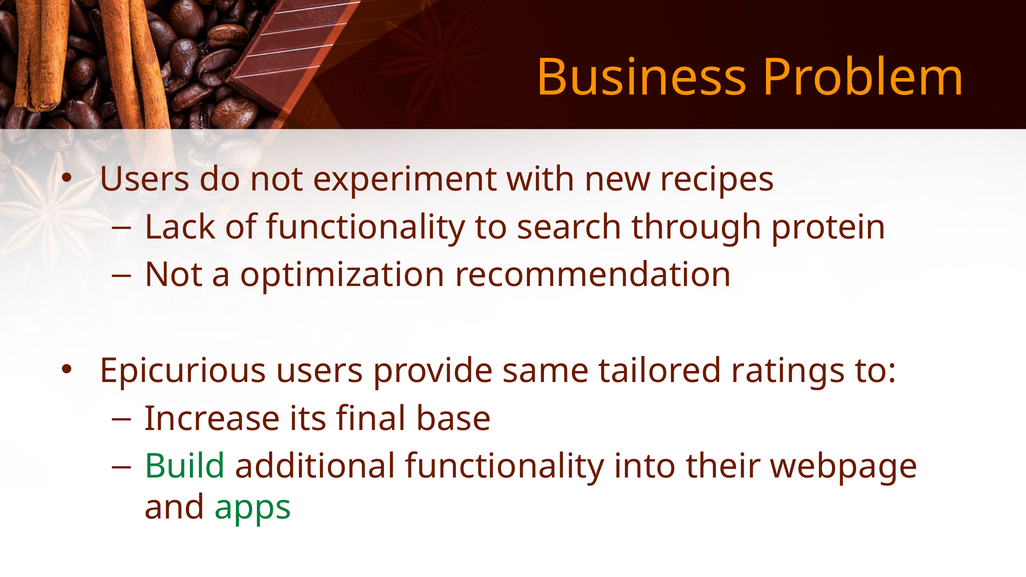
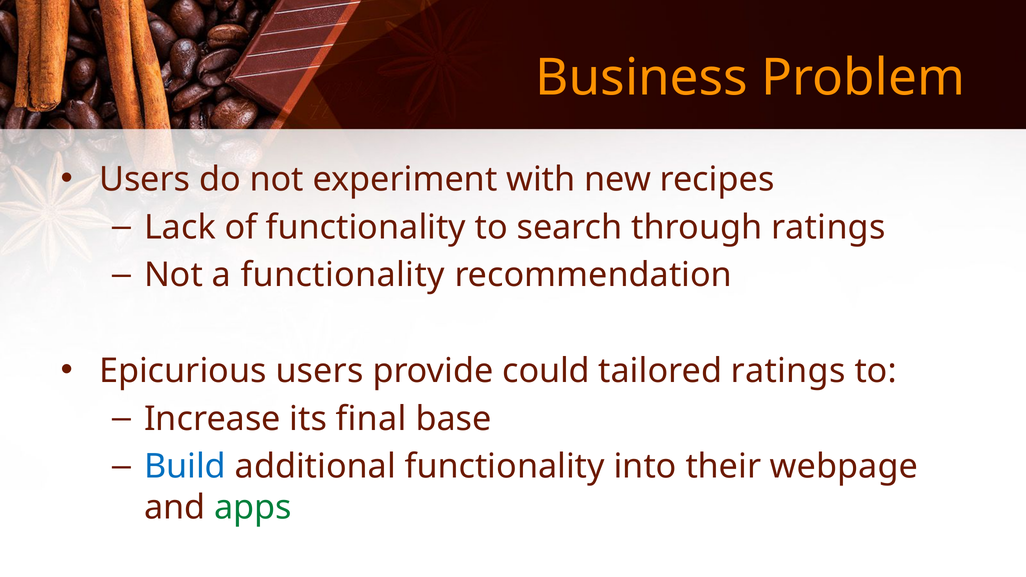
through protein: protein -> ratings
a optimization: optimization -> functionality
same: same -> could
Build colour: green -> blue
